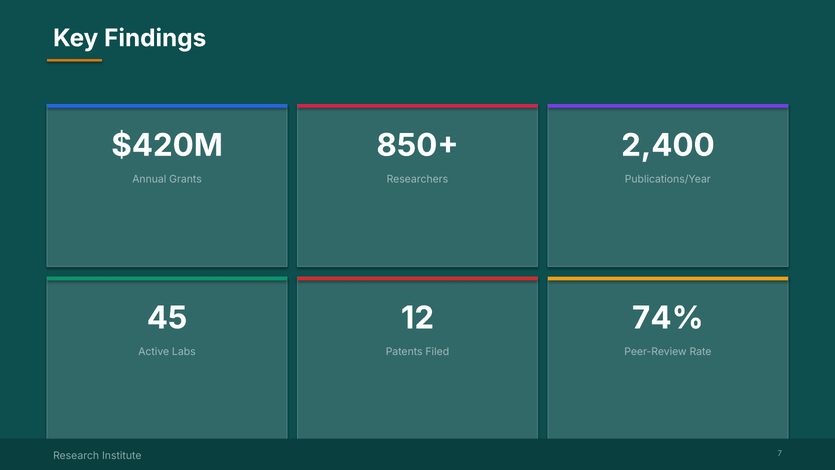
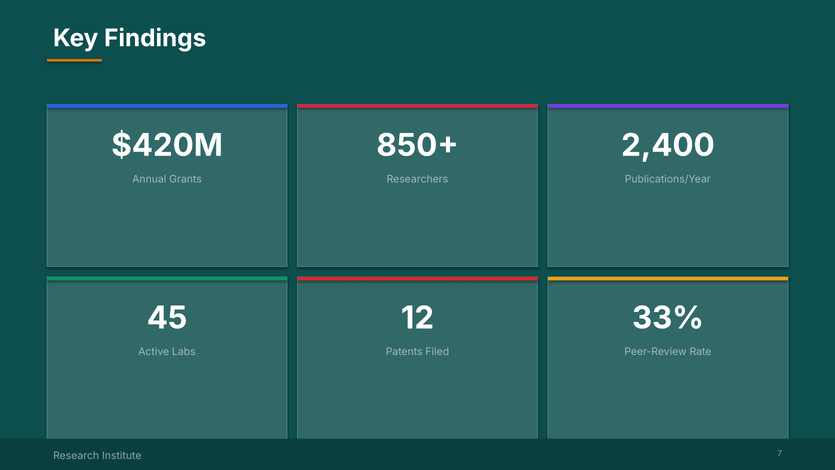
74%: 74% -> 33%
